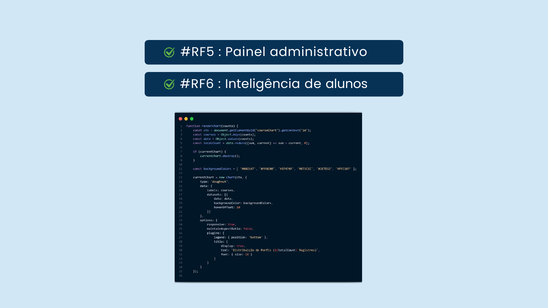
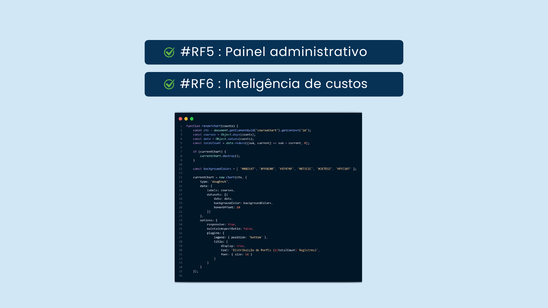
alunos: alunos -> custos
